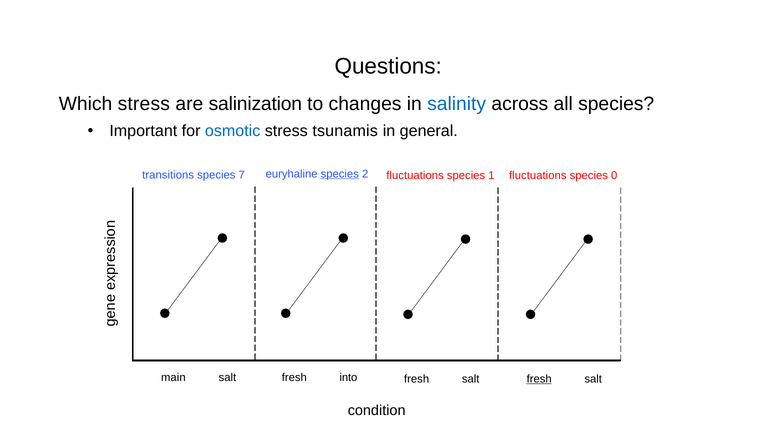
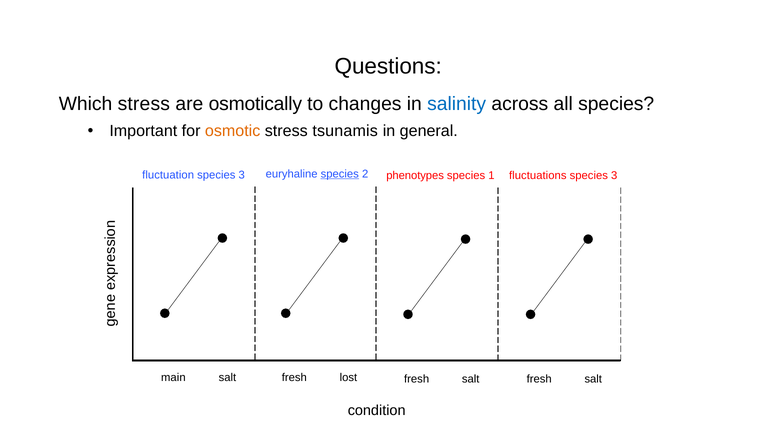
salinization: salinization -> osmotically
osmotic colour: blue -> orange
transitions: transitions -> fluctuation
7 at (242, 175): 7 -> 3
2 fluctuations: fluctuations -> phenotypes
0 at (614, 175): 0 -> 3
into: into -> lost
fresh at (539, 379) underline: present -> none
